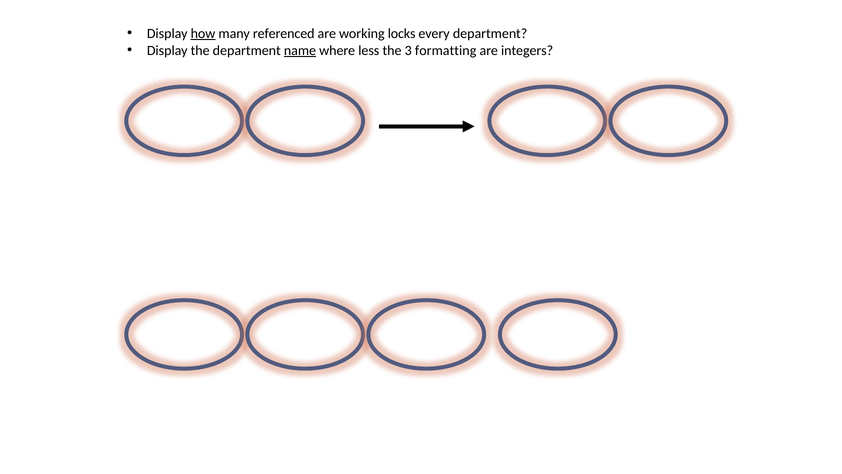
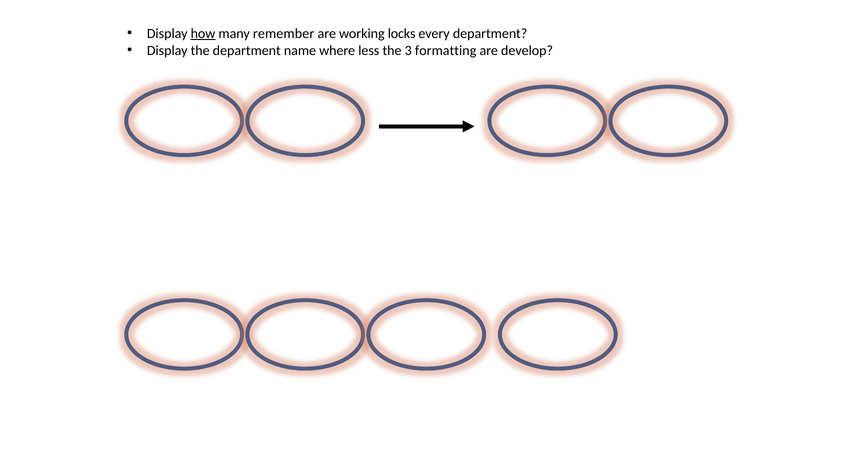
referenced: referenced -> remember
name underline: present -> none
integers: integers -> develop
